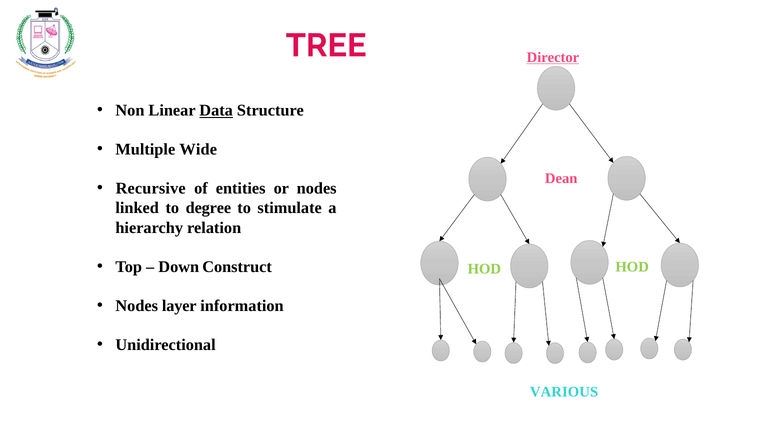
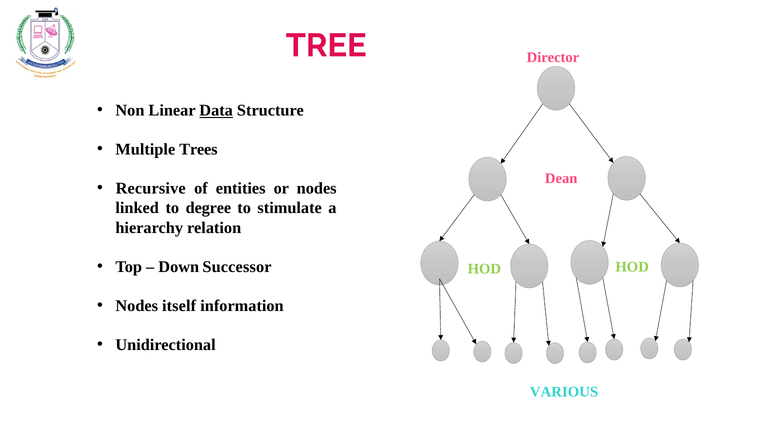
Director underline: present -> none
Wide: Wide -> Trees
Construct: Construct -> Successor
layer: layer -> itself
